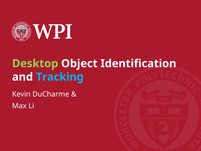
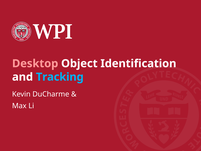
Desktop colour: light green -> pink
